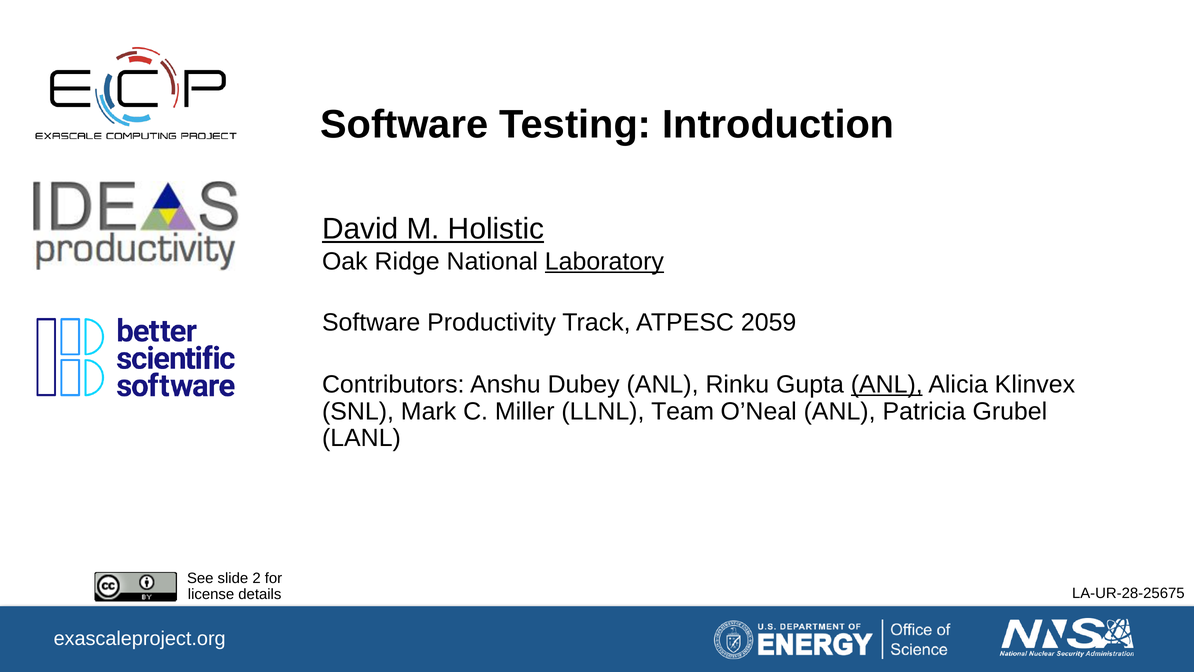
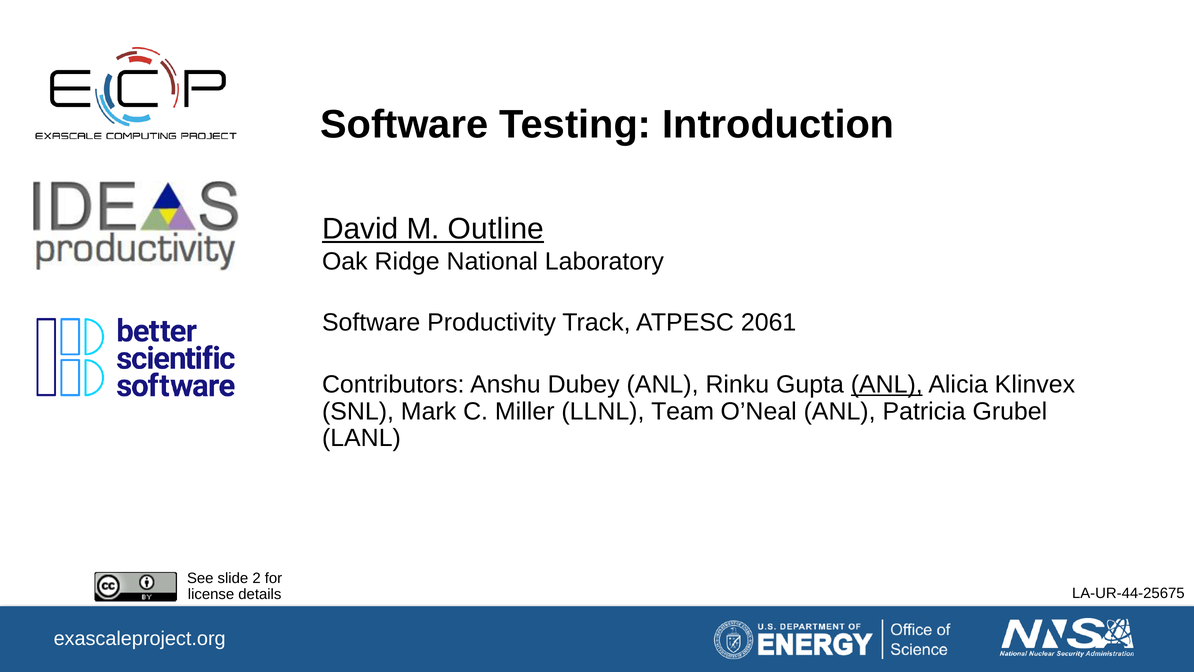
Holistic: Holistic -> Outline
Laboratory underline: present -> none
2059: 2059 -> 2061
LA-UR-28-25675: LA-UR-28-25675 -> LA-UR-44-25675
